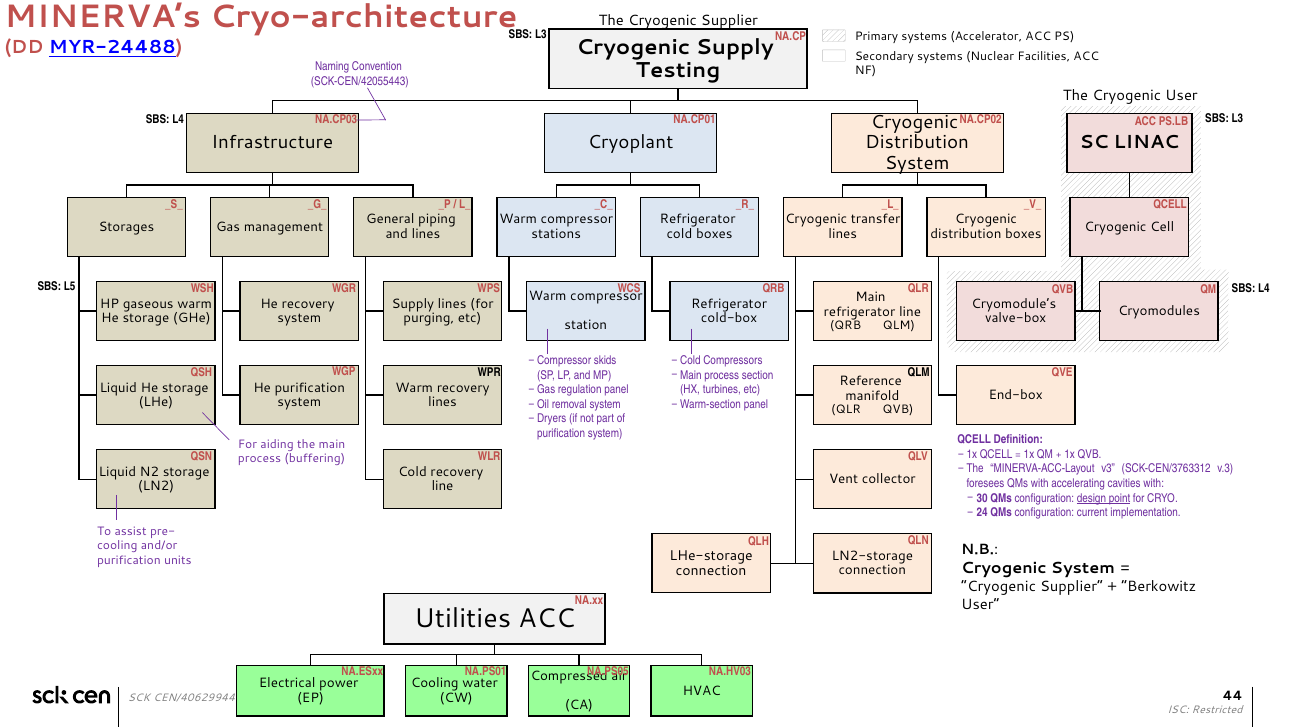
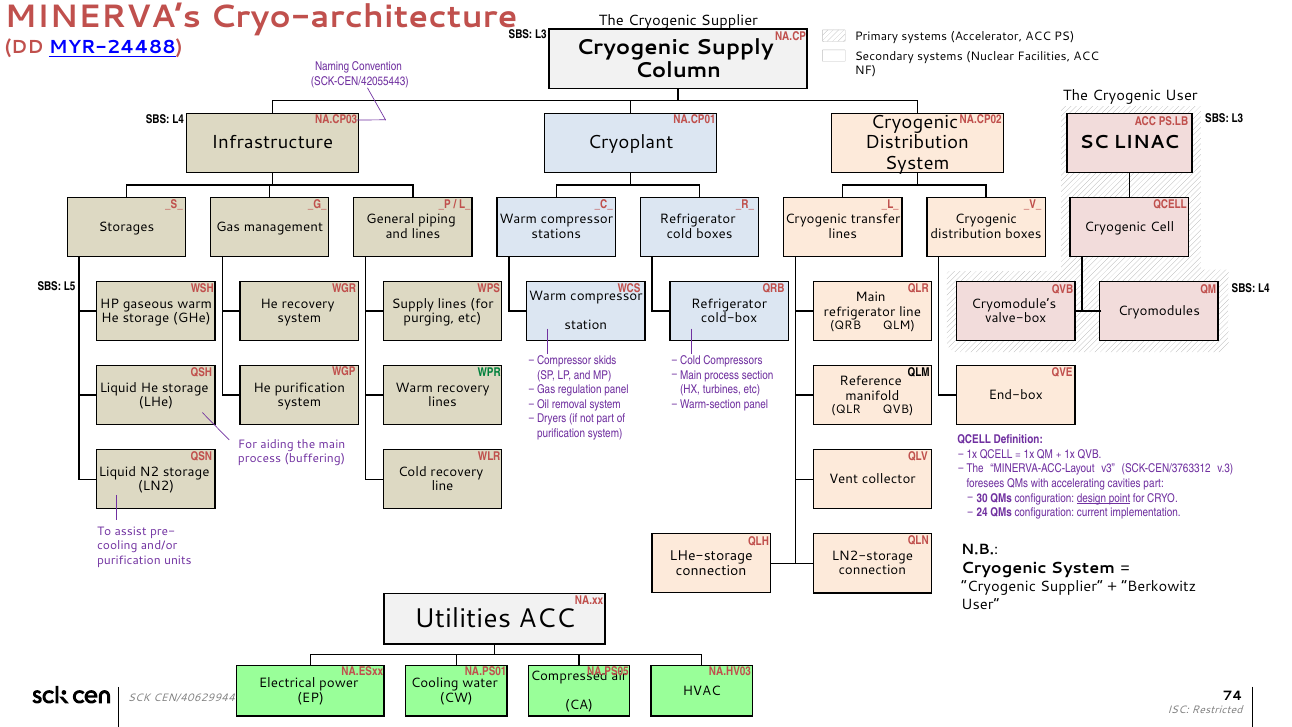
Testing: Testing -> Column
WPR colour: black -> green
cavities with: with -> part
44: 44 -> 74
